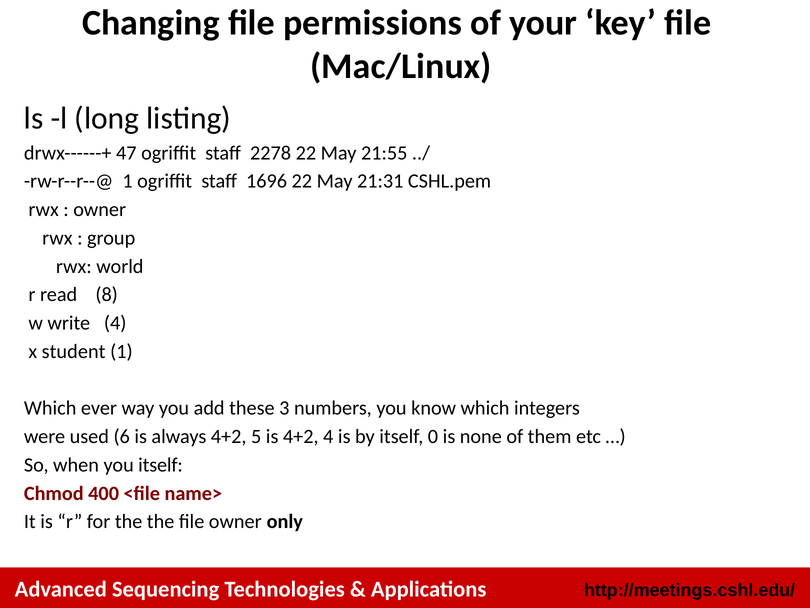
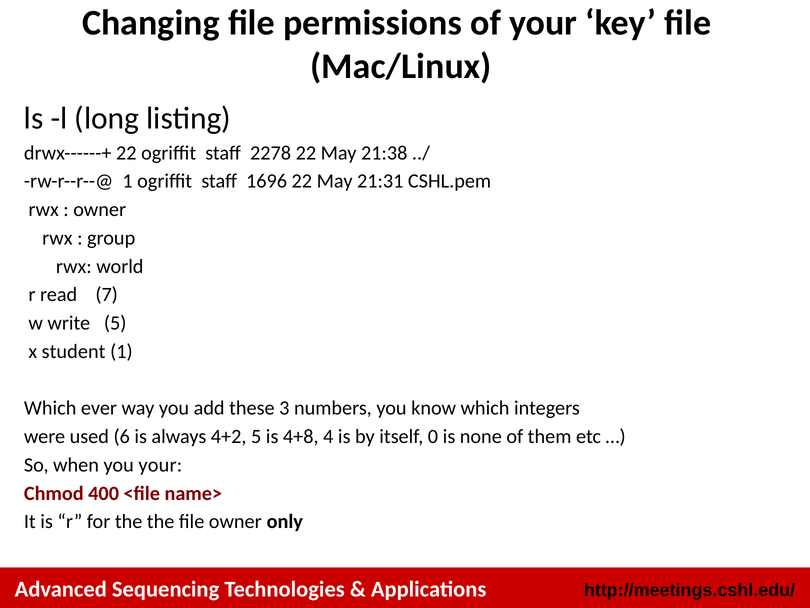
drwx------+ 47: 47 -> 22
21:55: 21:55 -> 21:38
8: 8 -> 7
write 4: 4 -> 5
is 4+2: 4+2 -> 4+8
you itself: itself -> your
